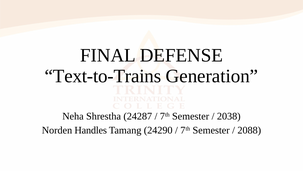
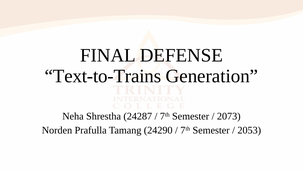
2038: 2038 -> 2073
Handles: Handles -> Prafulla
2088: 2088 -> 2053
